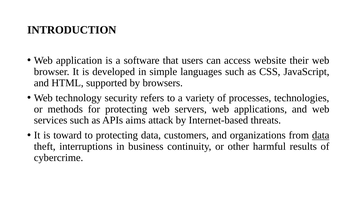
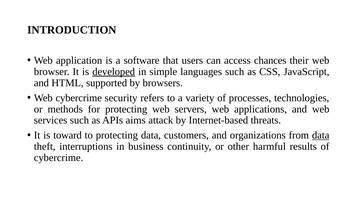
website: website -> chances
developed underline: none -> present
Web technology: technology -> cybercrime
